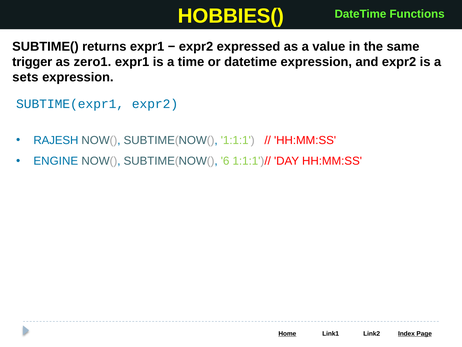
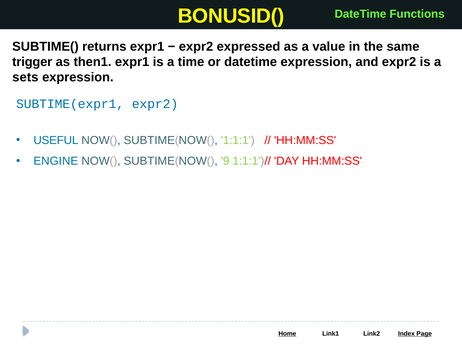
HOBBIES(: HOBBIES( -> BONUSID(
zero1: zero1 -> then1
RAJESH: RAJESH -> USEFUL
6: 6 -> 9
